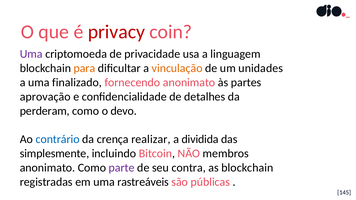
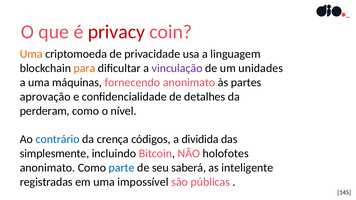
Uma at (31, 54) colour: purple -> orange
vinculação colour: orange -> purple
finalizado: finalizado -> máquinas
devo: devo -> nível
realizar: realizar -> códigos
membros: membros -> holofotes
parte colour: purple -> blue
contra: contra -> saberá
as blockchain: blockchain -> inteligente
rastreáveis: rastreáveis -> impossível
